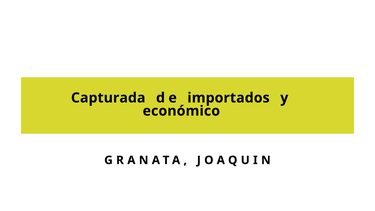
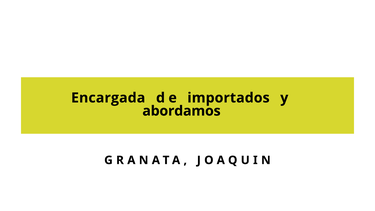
Capturada: Capturada -> Encargada
económico: económico -> abordamos
